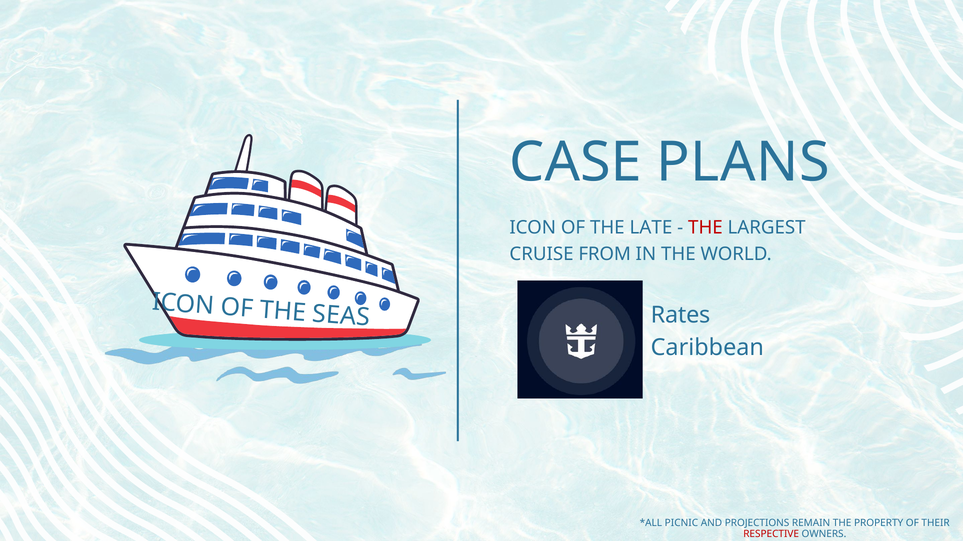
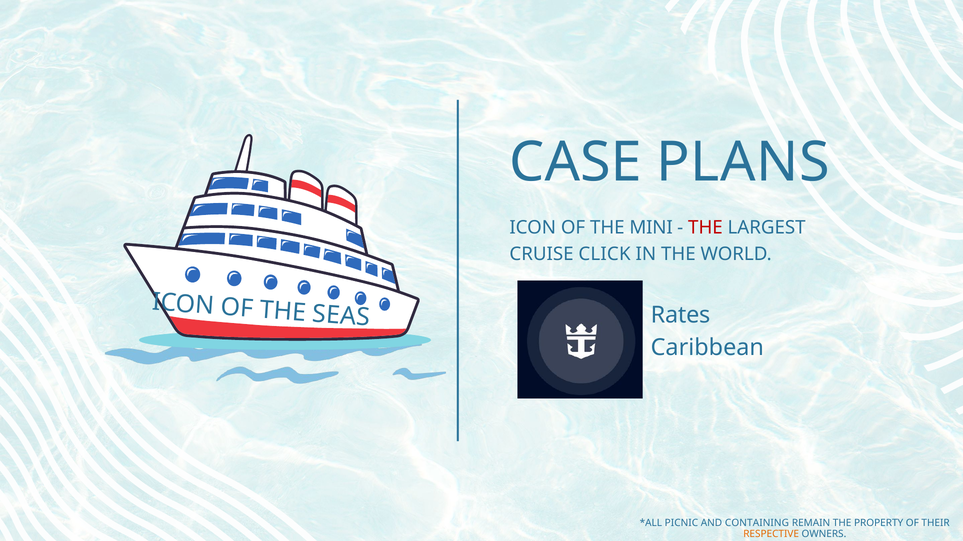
LATE: LATE -> MINI
FROM: FROM -> CLICK
PROJECTIONS: PROJECTIONS -> CONTAINING
RESPECTIVE colour: red -> orange
